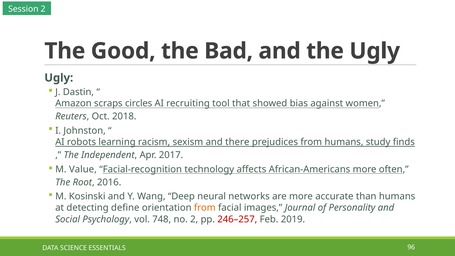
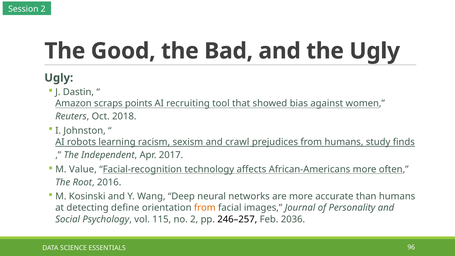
circles: circles -> points
there: there -> crawl
748: 748 -> 115
246–257 colour: red -> black
2019: 2019 -> 2036
